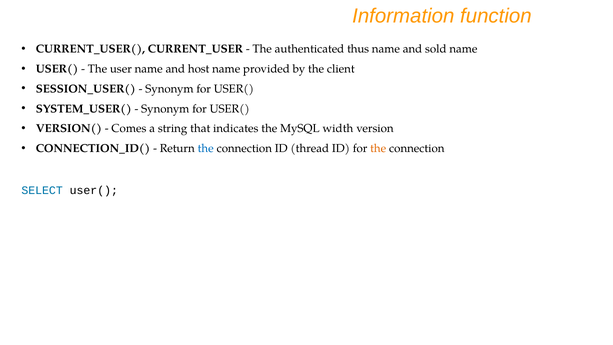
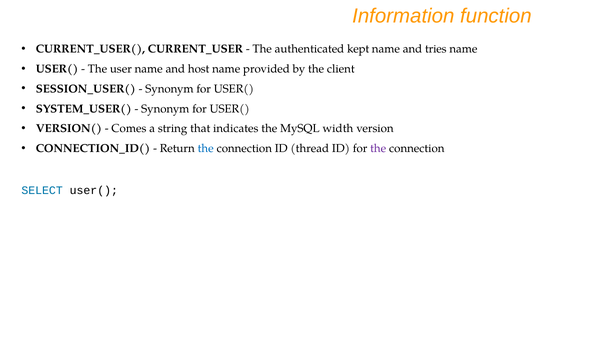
thus: thus -> kept
sold: sold -> tries
the at (378, 148) colour: orange -> purple
